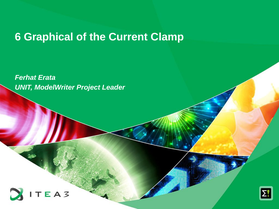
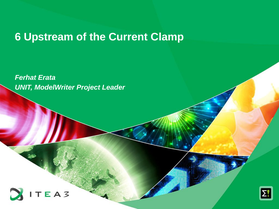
Graphical: Graphical -> Upstream
